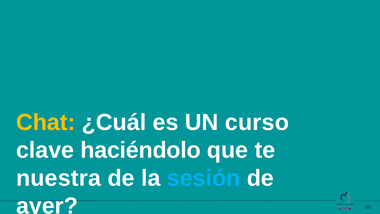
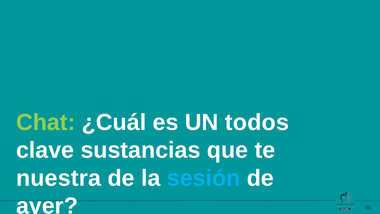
Chat colour: yellow -> light green
curso: curso -> todos
haciéndolo: haciéndolo -> sustancias
